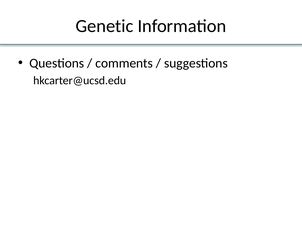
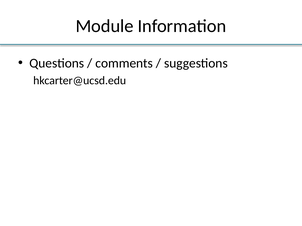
Genetic: Genetic -> Module
